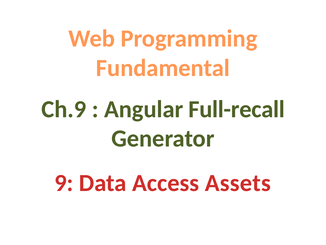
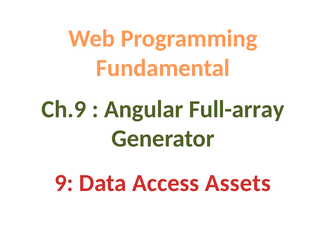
Full-recall: Full-recall -> Full-array
